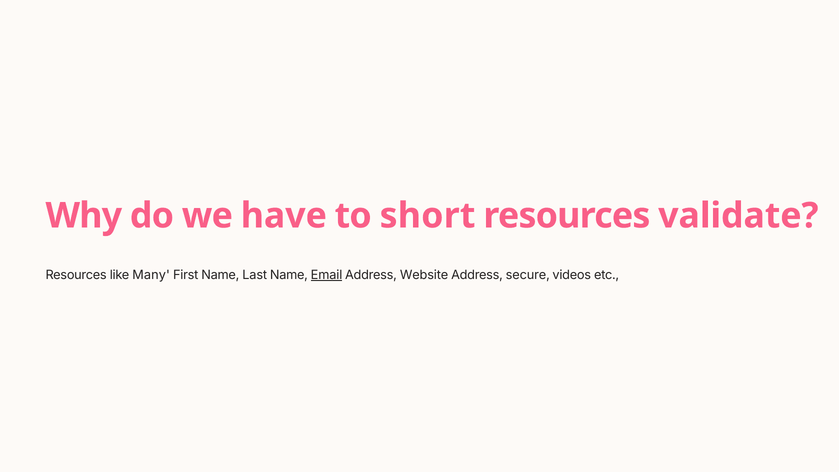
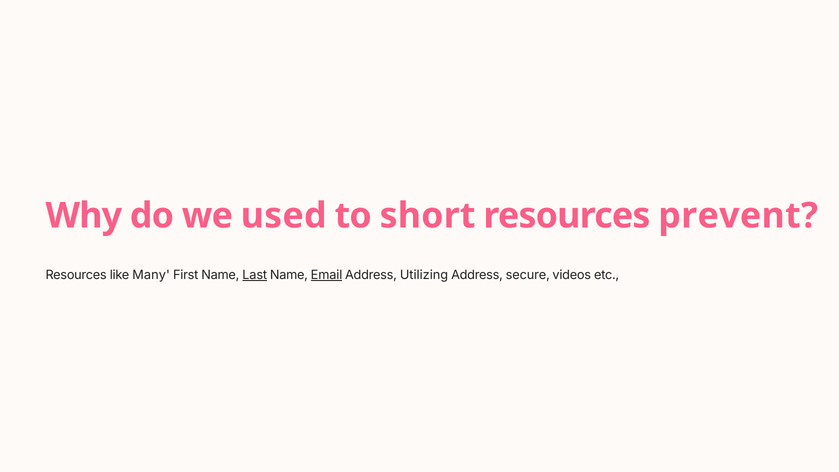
have: have -> used
validate: validate -> prevent
Last underline: none -> present
Website: Website -> Utilizing
